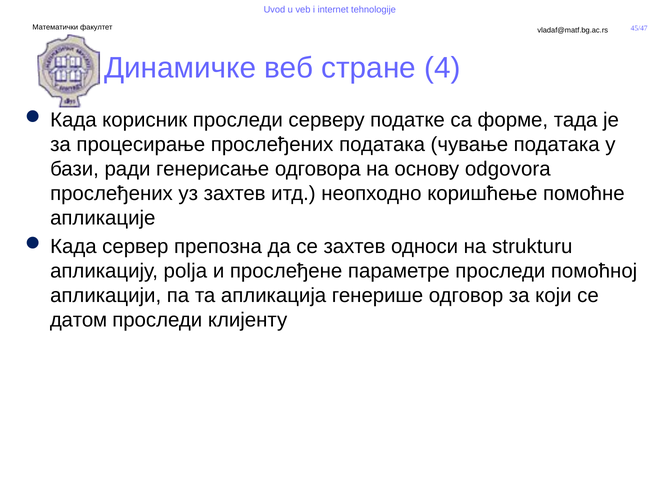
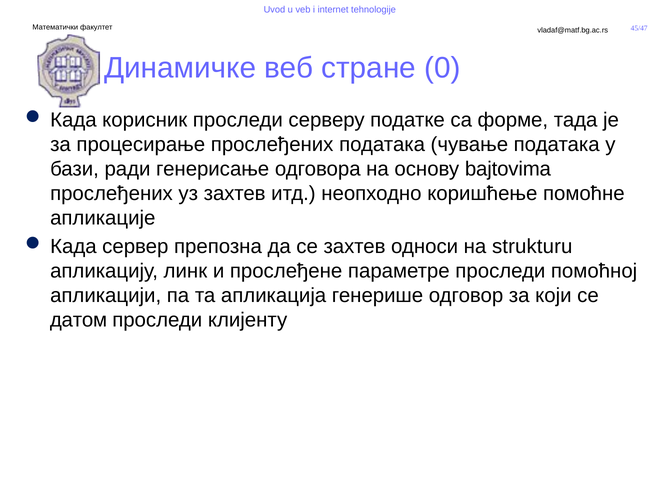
4: 4 -> 0
odgovora: odgovora -> bajtovima
polja: polja -> линк
